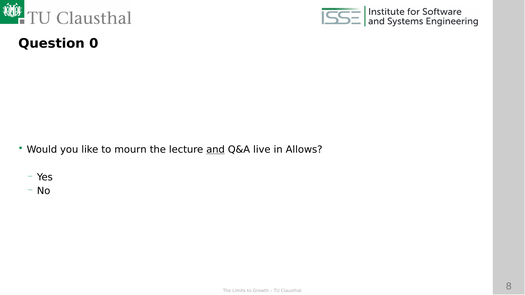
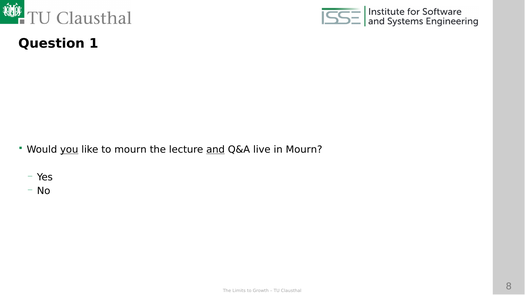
0: 0 -> 1
you underline: none -> present
in Allows: Allows -> Mourn
